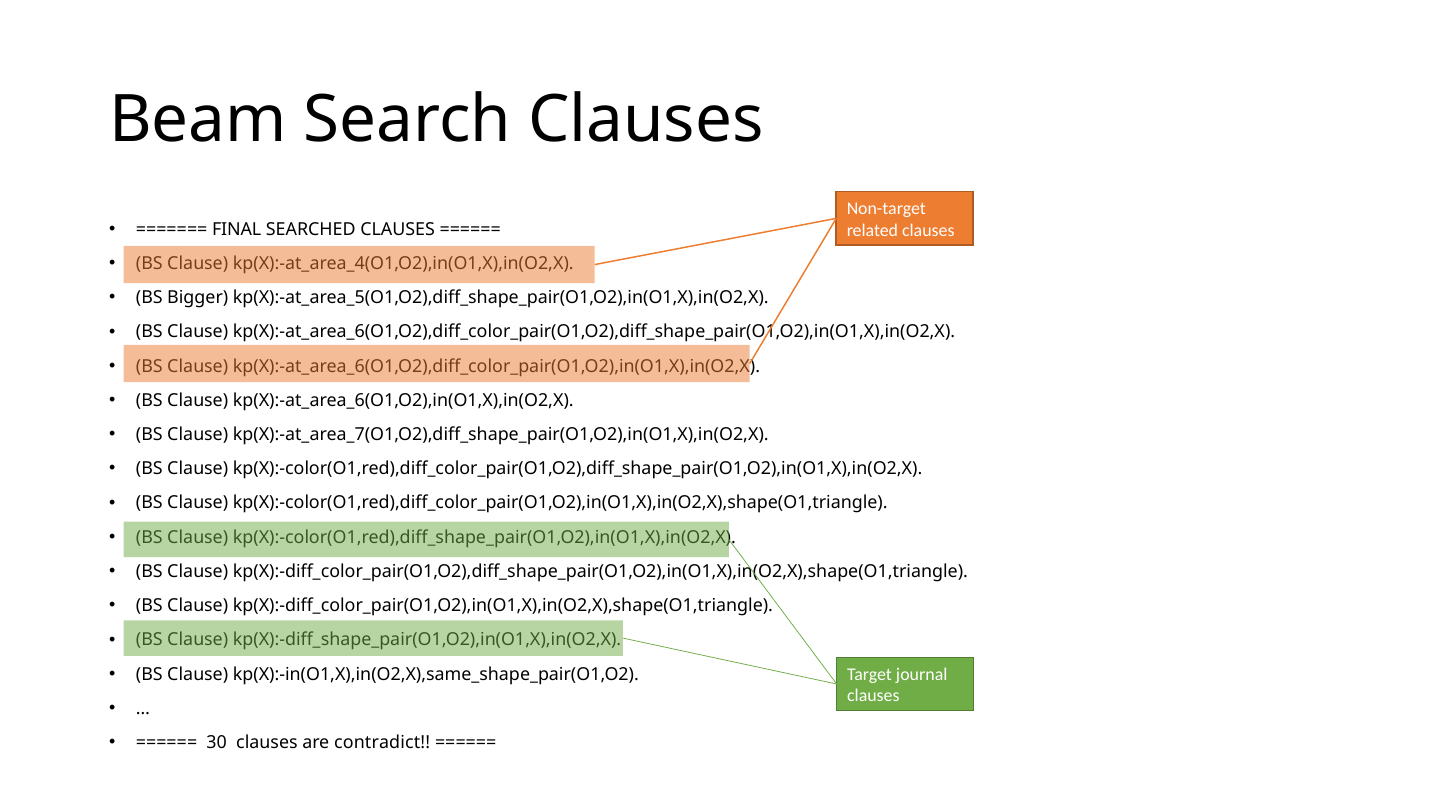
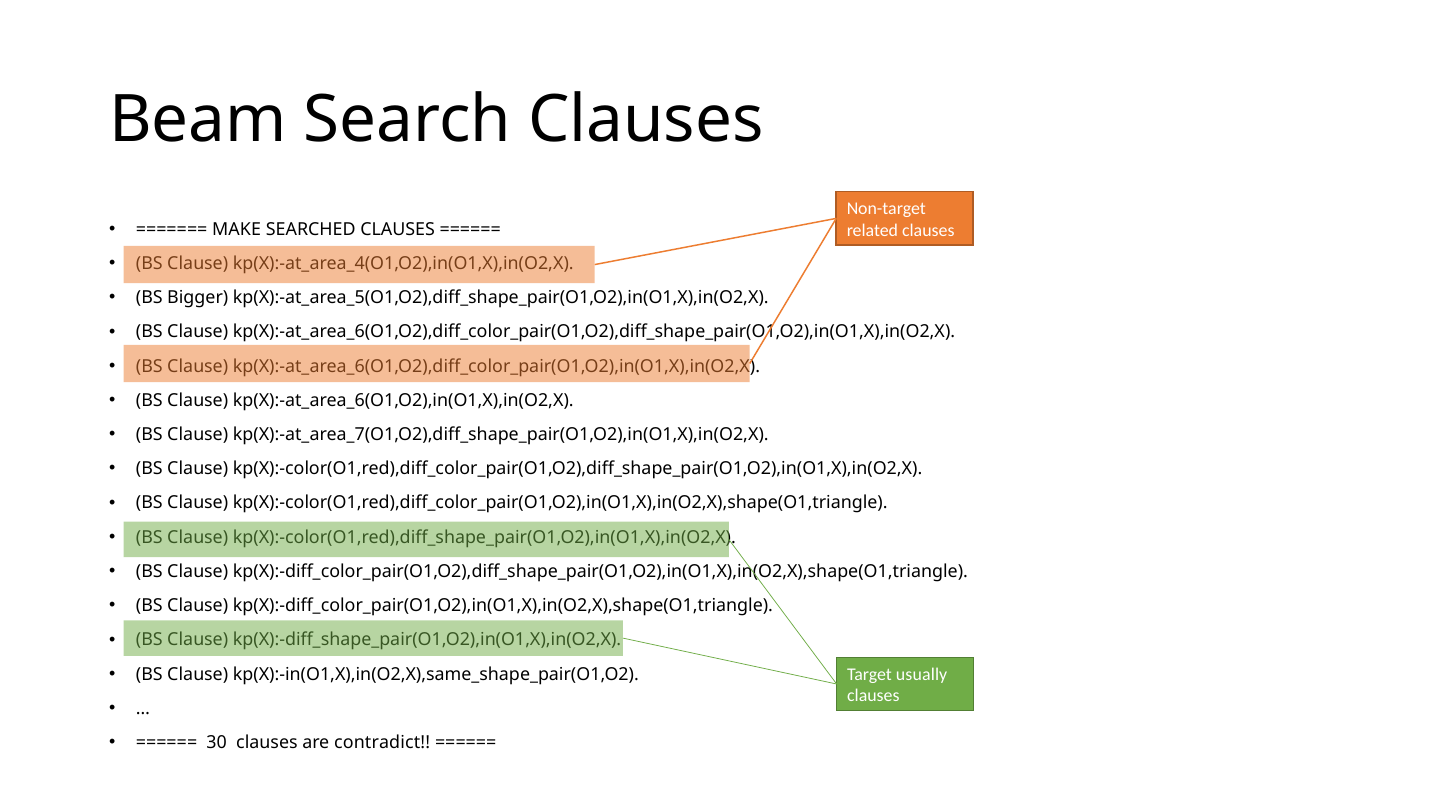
FINAL: FINAL -> MAKE
journal: journal -> usually
